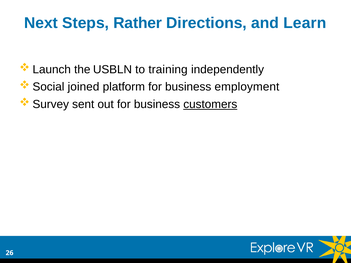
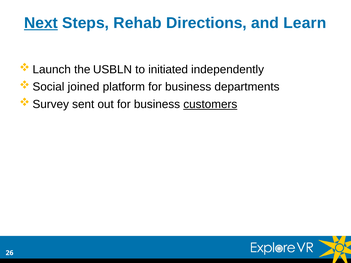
Next underline: none -> present
Rather: Rather -> Rehab
training: training -> initiated
employment: employment -> departments
